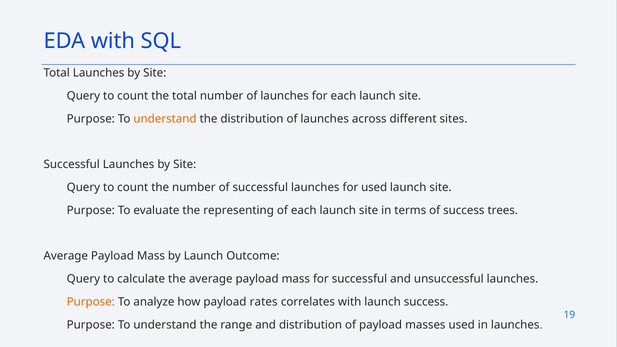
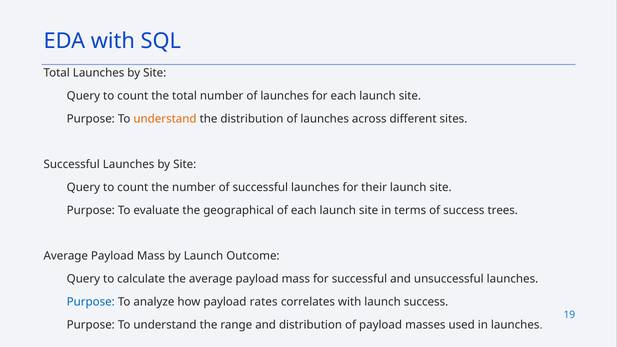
for used: used -> their
representing: representing -> geographical
Purpose at (91, 302) colour: orange -> blue
